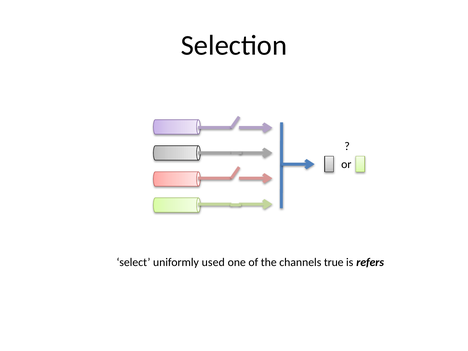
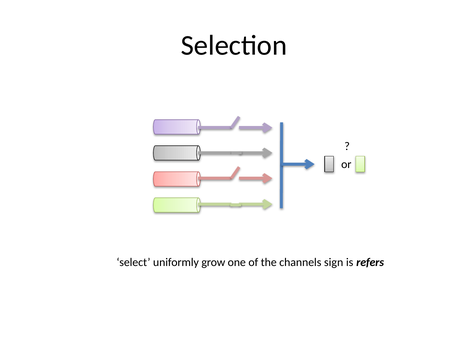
used: used -> grow
true: true -> sign
